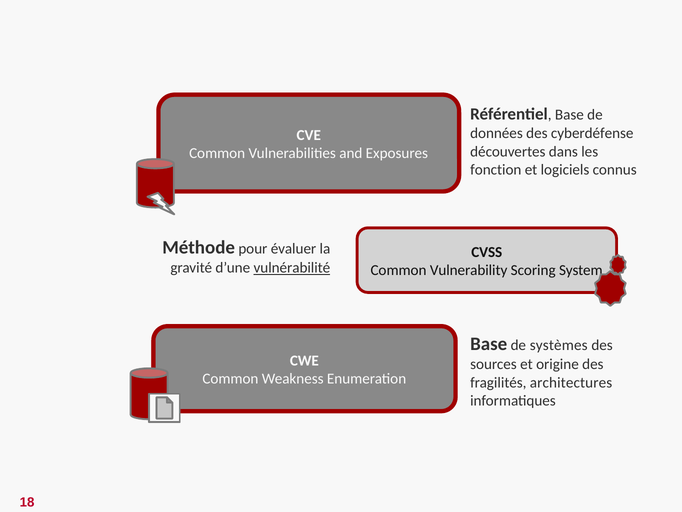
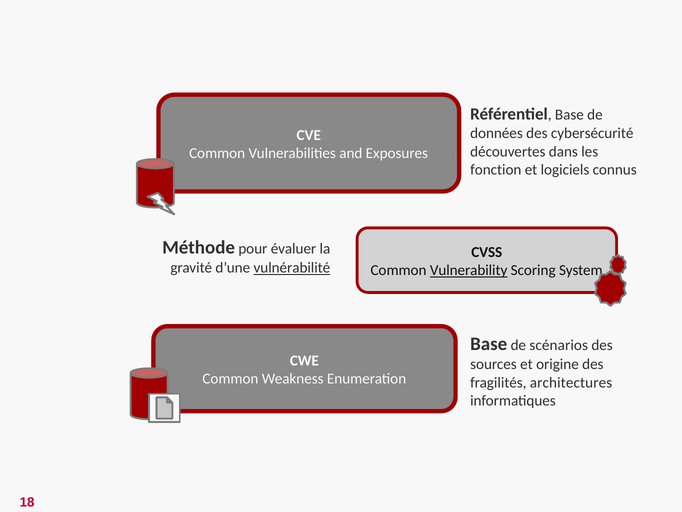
cyberdéfense: cyberdéfense -> cybersécurité
Vulnerability underline: none -> present
systèmes: systèmes -> scénarios
